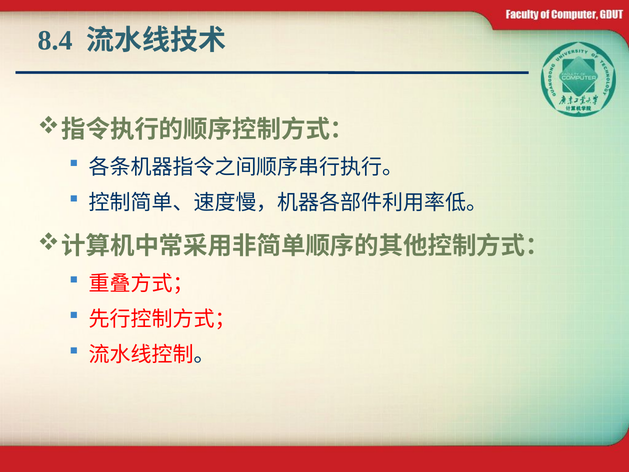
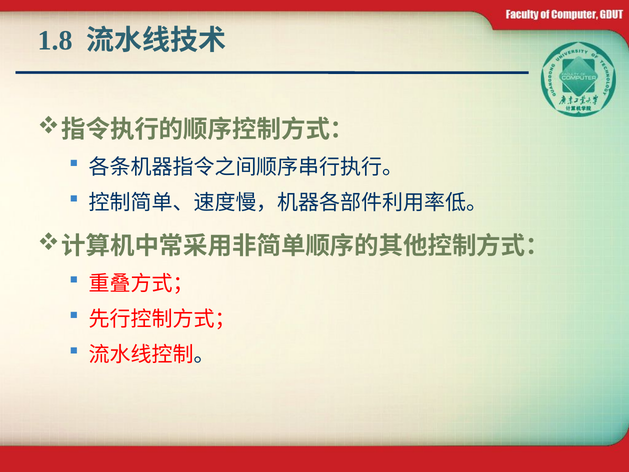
8.4: 8.4 -> 1.8
